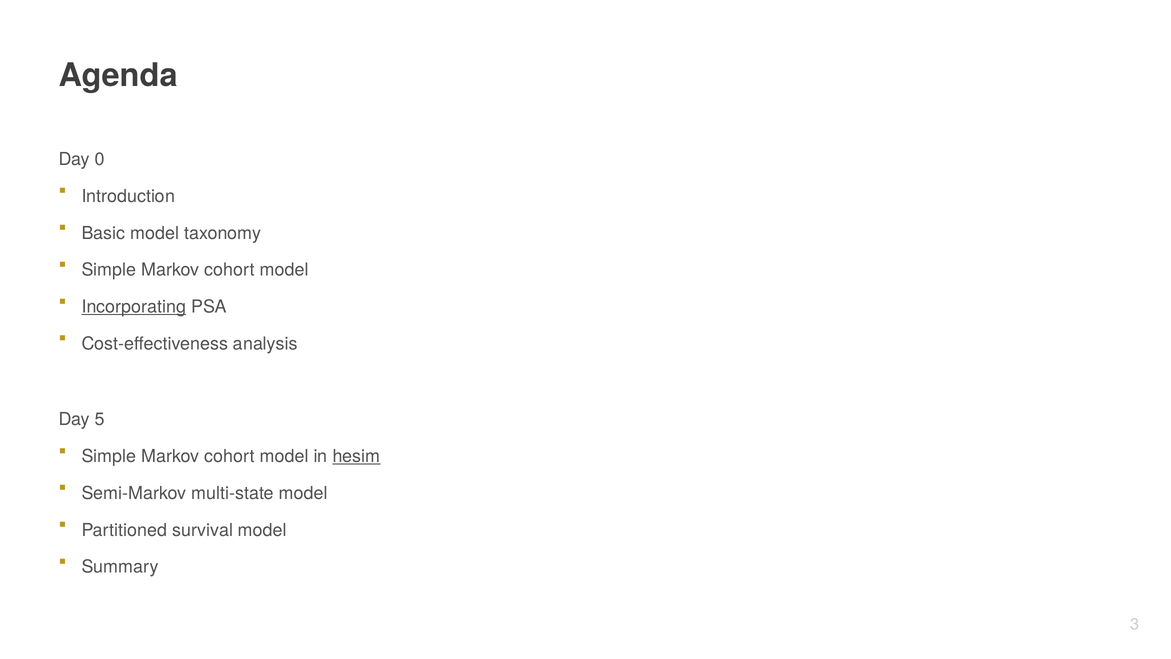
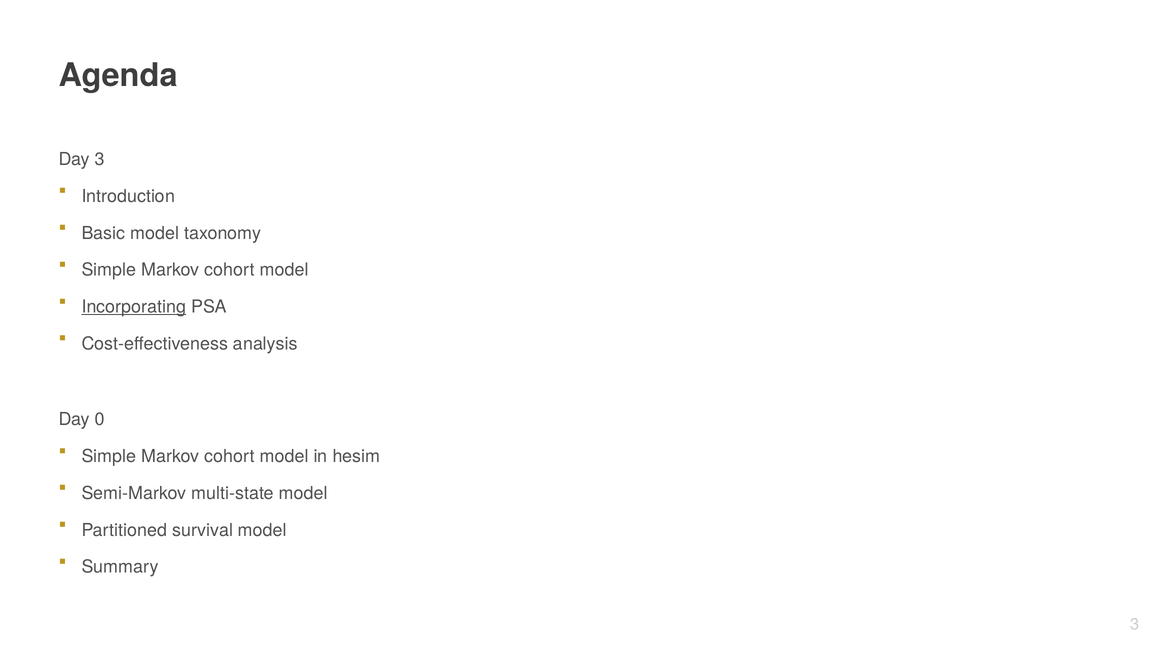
Day 0: 0 -> 3
5: 5 -> 0
hesim underline: present -> none
